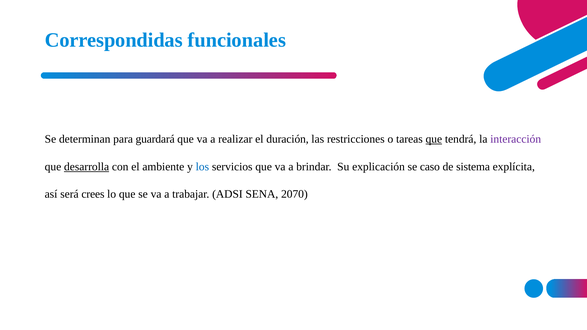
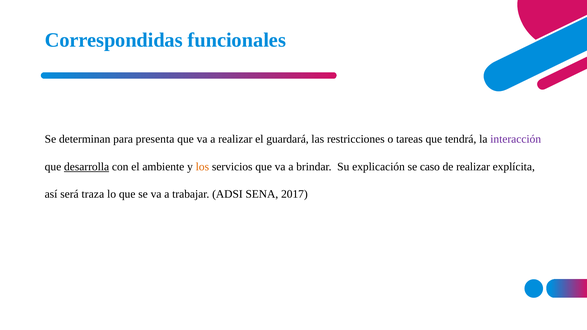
guardará: guardará -> presenta
duración: duración -> guardará
que at (434, 139) underline: present -> none
los colour: blue -> orange
de sistema: sistema -> realizar
crees: crees -> traza
2070: 2070 -> 2017
